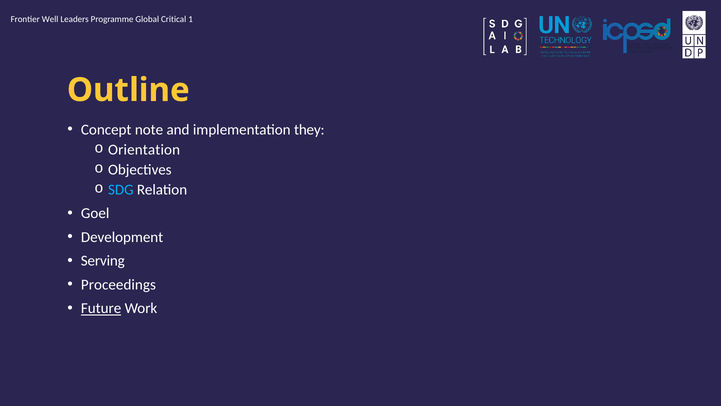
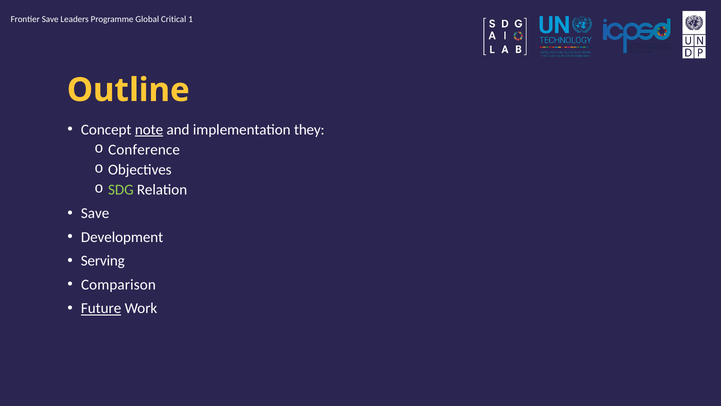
Frontier Well: Well -> Save
note underline: none -> present
Orientation: Orientation -> Conference
SDG colour: light blue -> light green
Goel at (95, 213): Goel -> Save
Proceedings: Proceedings -> Comparison
